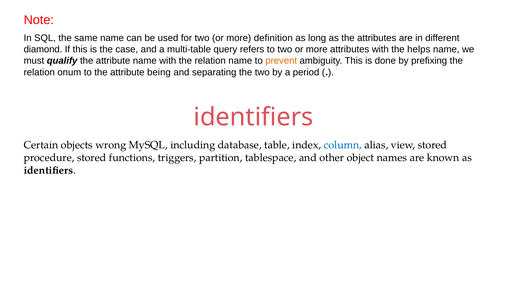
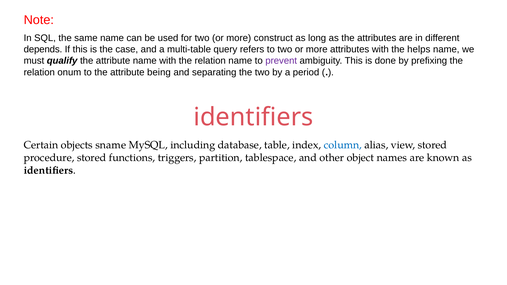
definition: definition -> construct
diamond: diamond -> depends
prevent colour: orange -> purple
wrong: wrong -> sname
